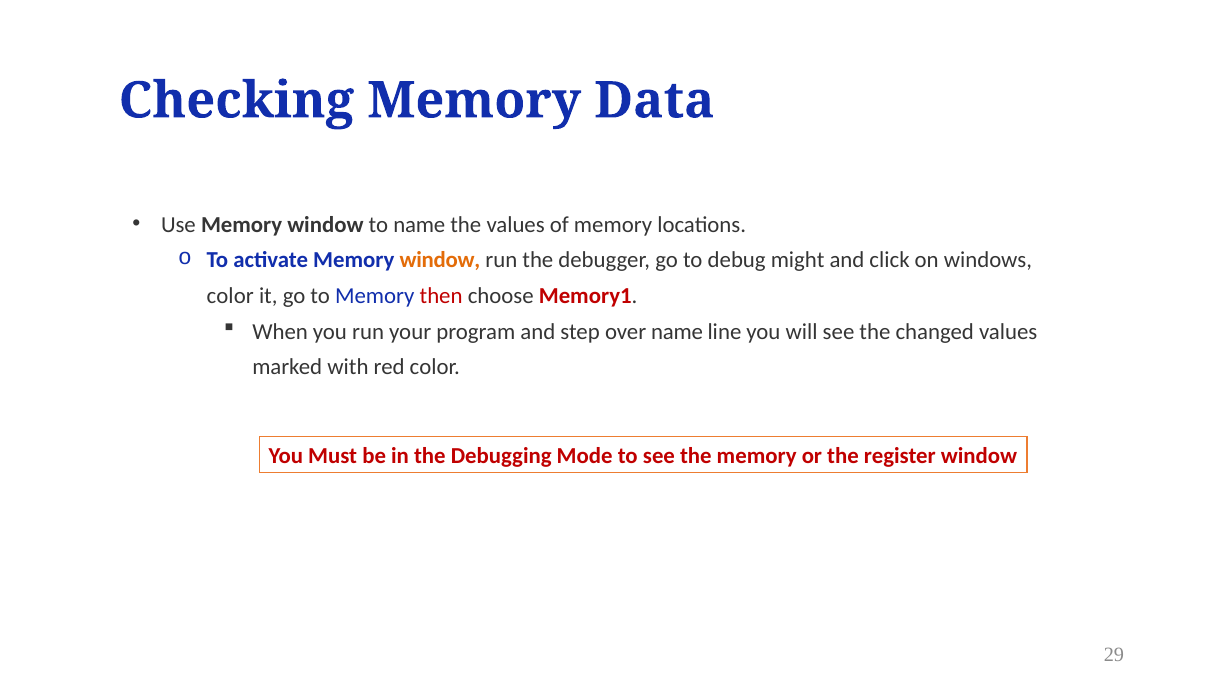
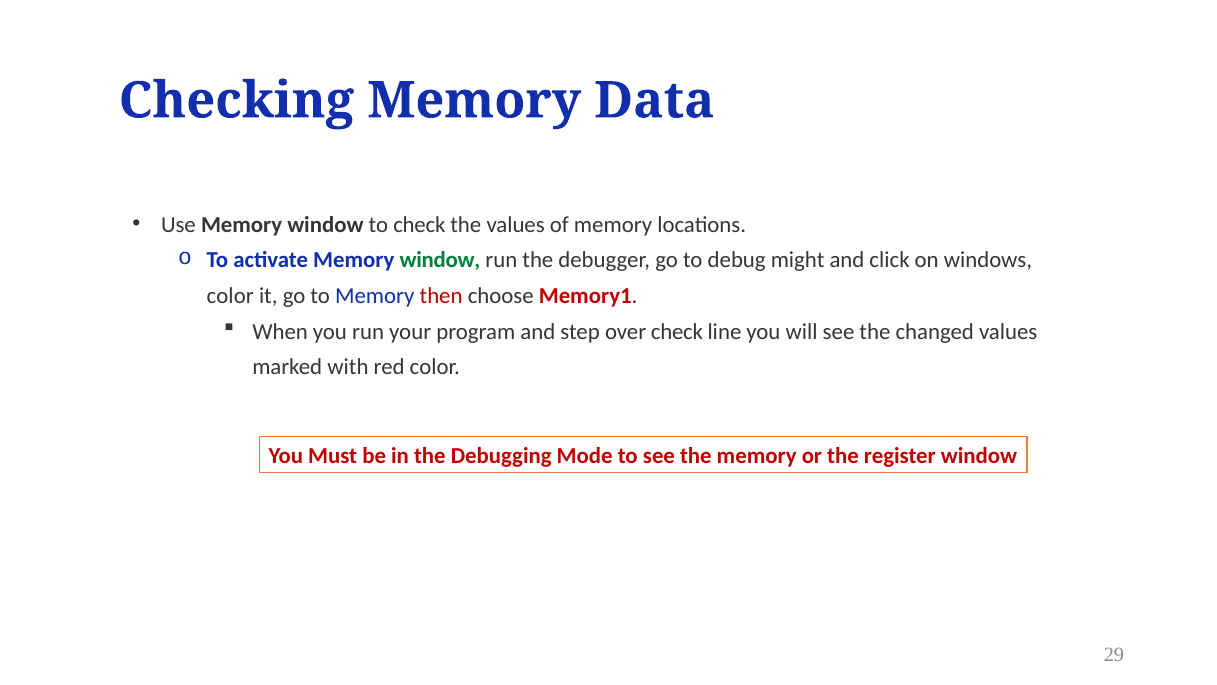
to name: name -> check
window at (440, 260) colour: orange -> green
over name: name -> check
